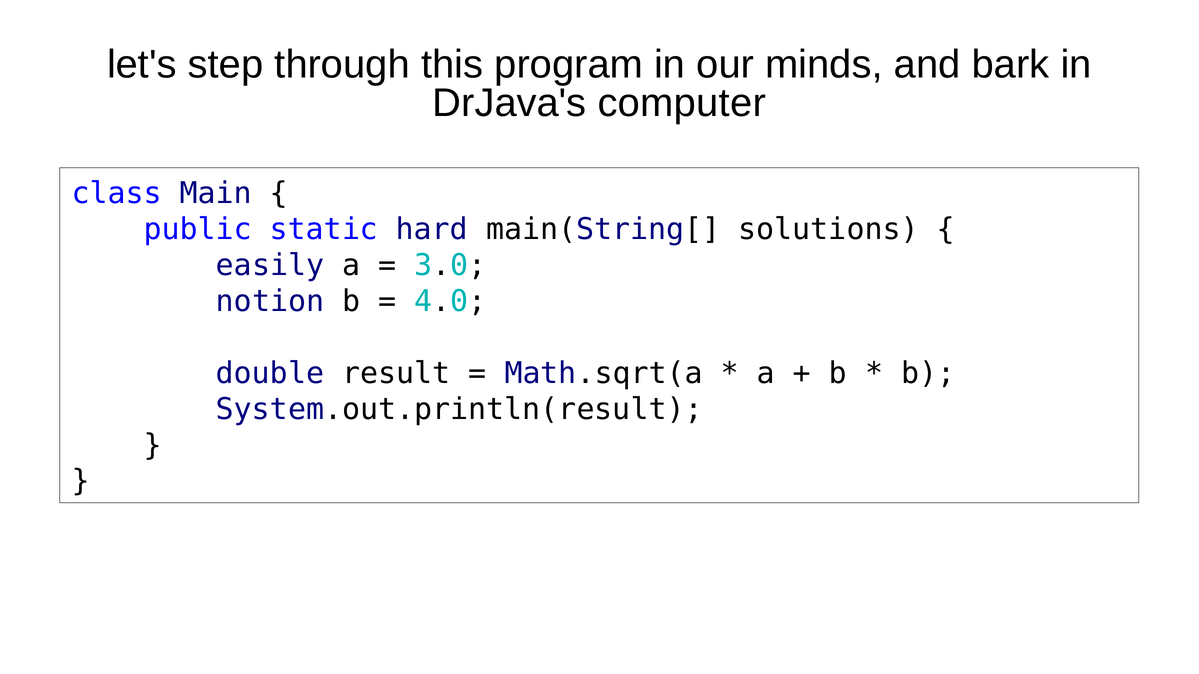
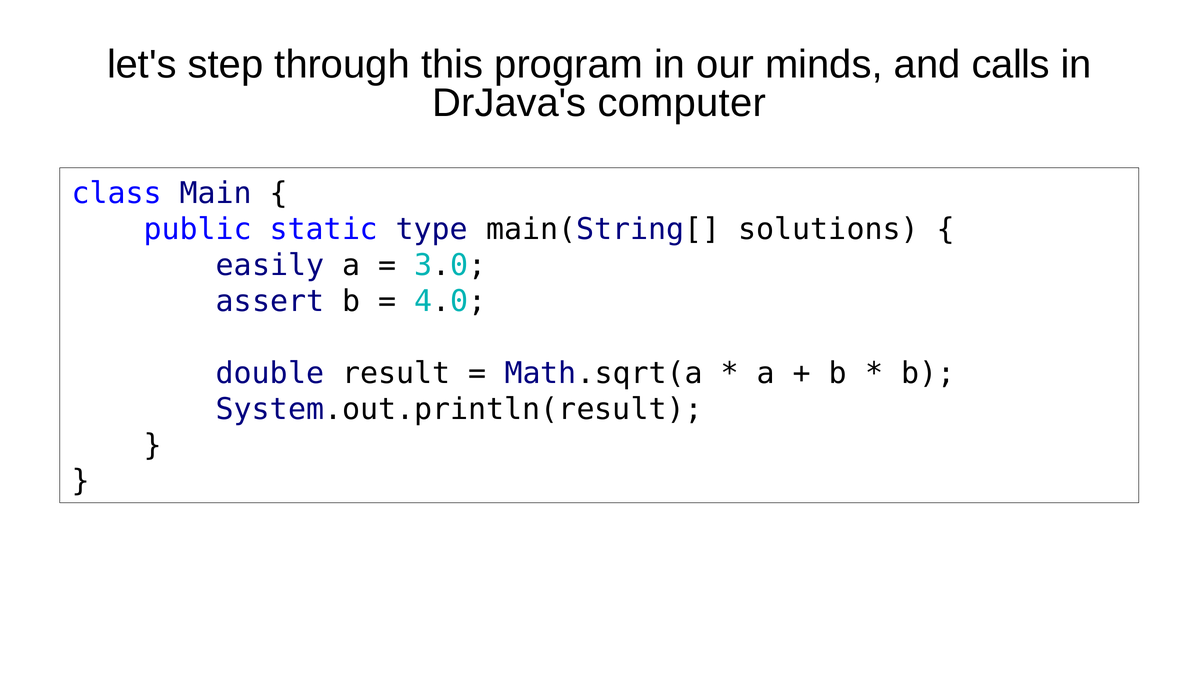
bark: bark -> calls
hard: hard -> type
notion: notion -> assert
